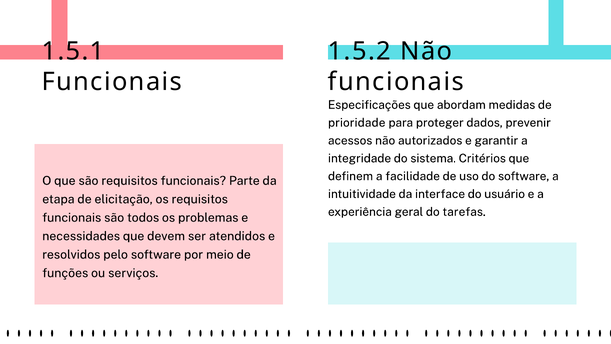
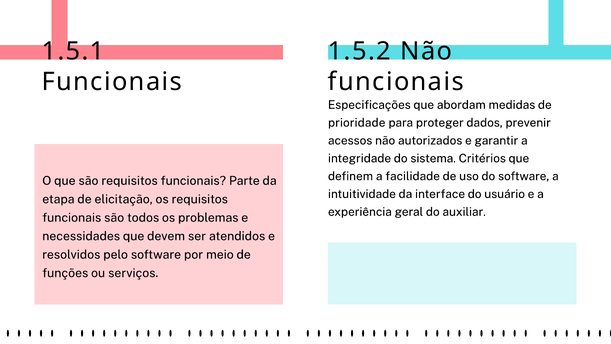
tarefas: tarefas -> auxiliar
